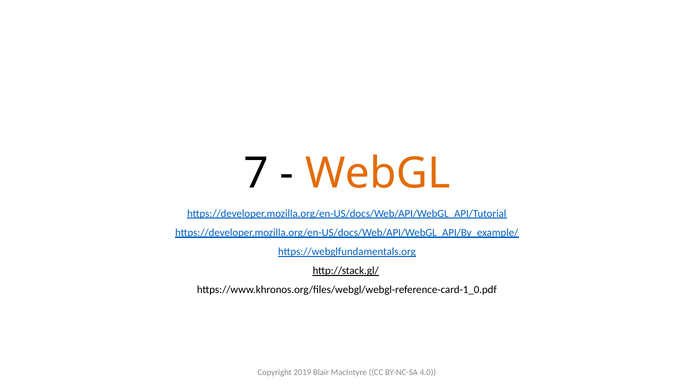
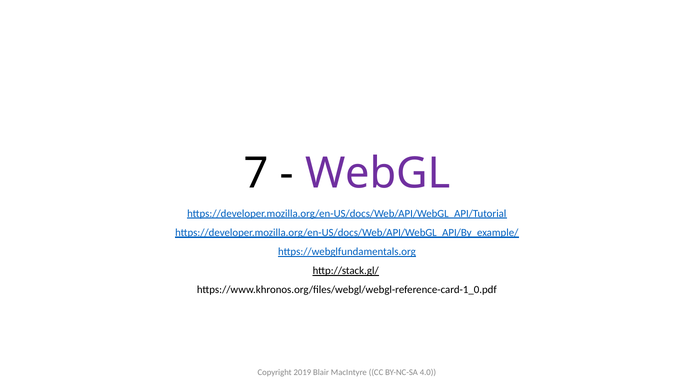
WebGL colour: orange -> purple
